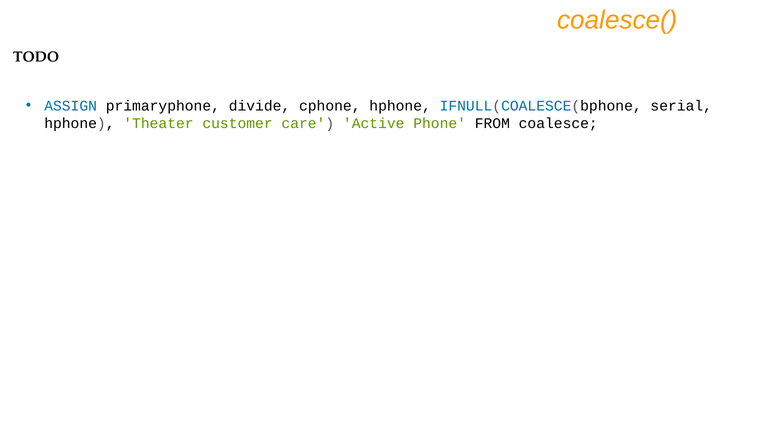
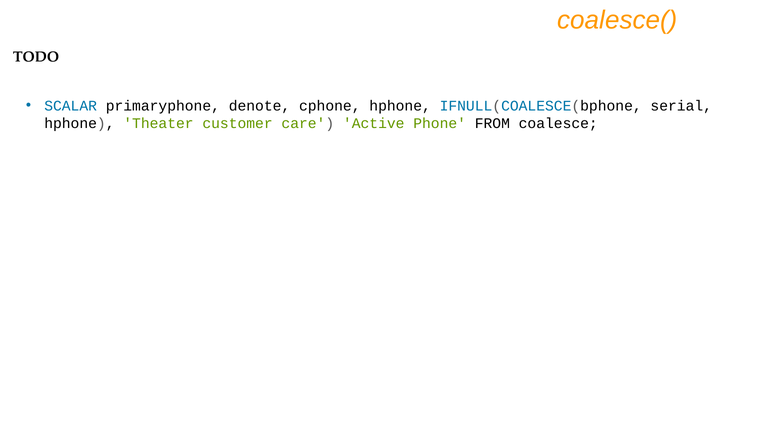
ASSIGN: ASSIGN -> SCALAR
divide: divide -> denote
